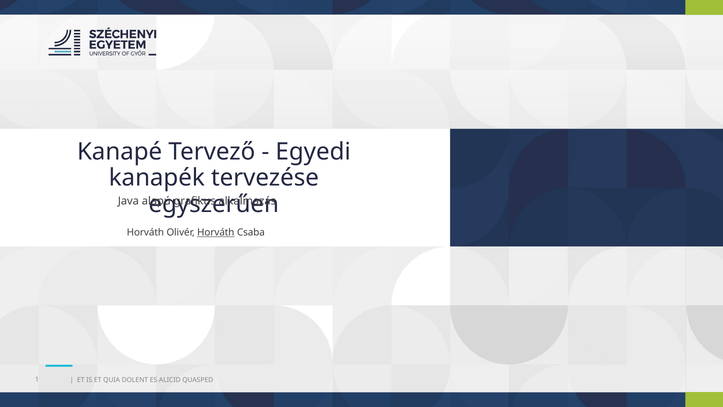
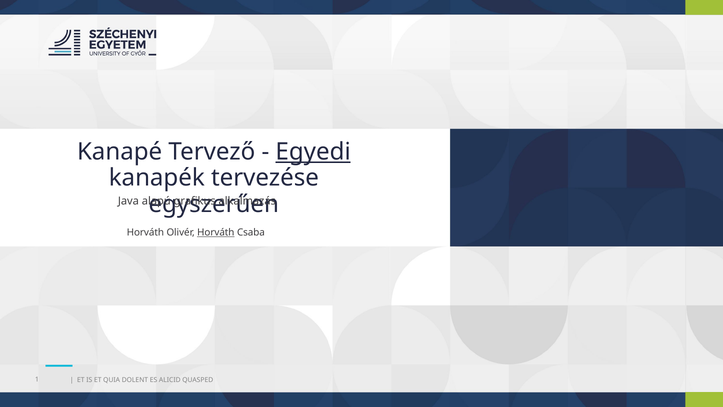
Egyedi underline: none -> present
